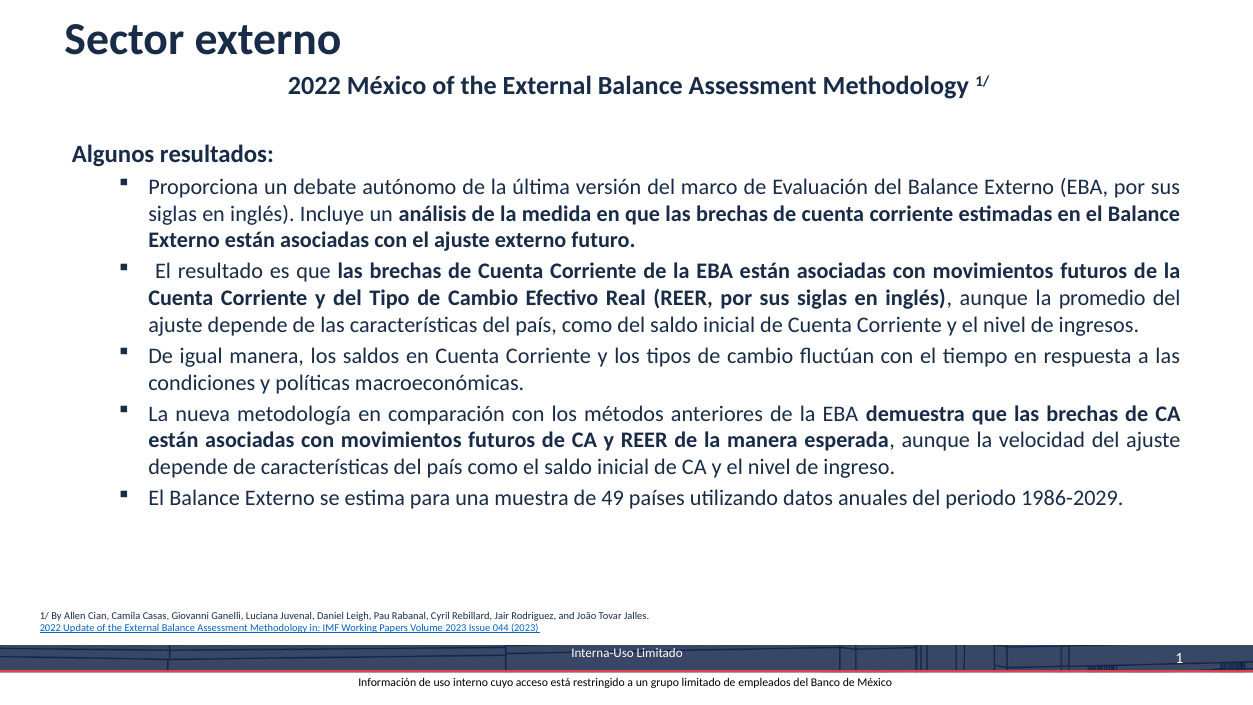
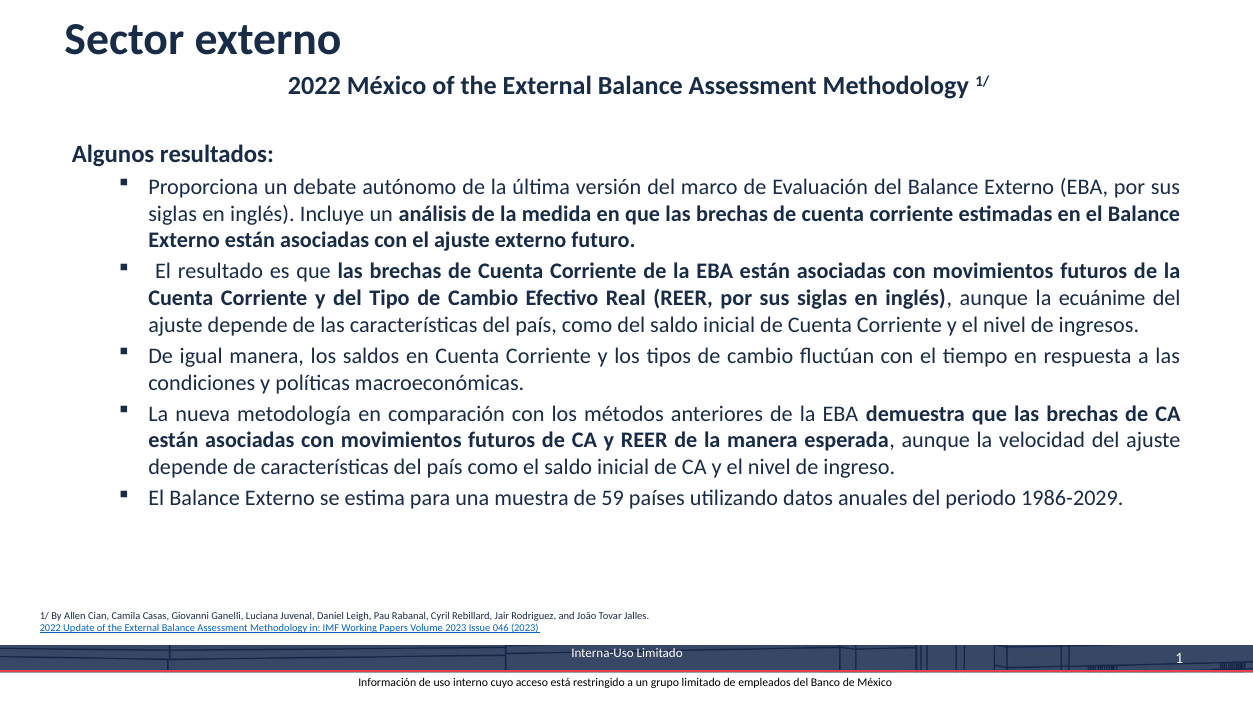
promedio: promedio -> ecuánime
49: 49 -> 59
044: 044 -> 046
